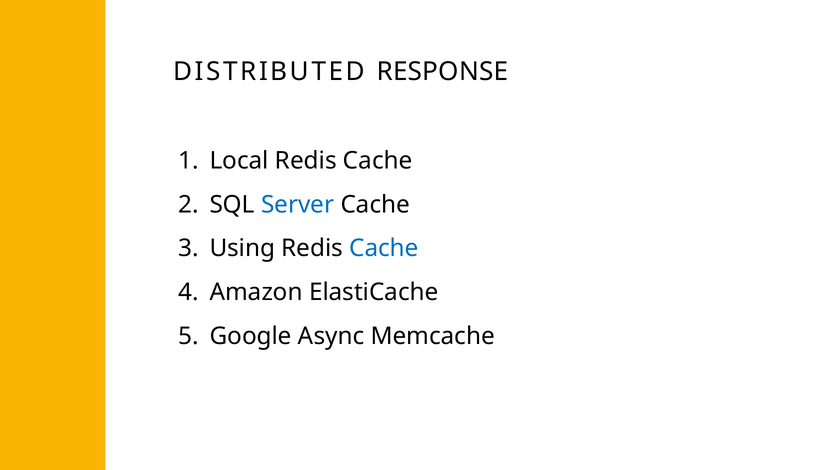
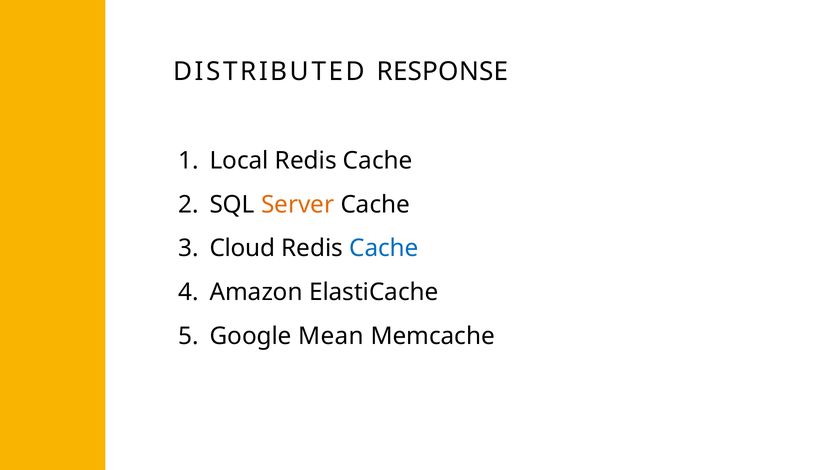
Server colour: blue -> orange
Using: Using -> Cloud
Async: Async -> Mean
